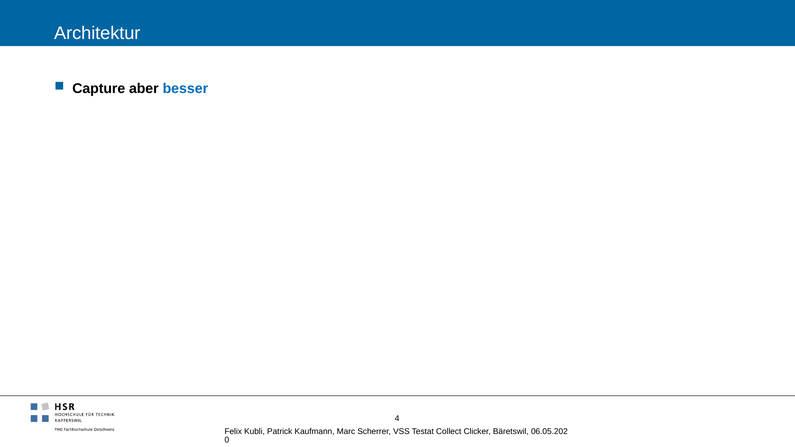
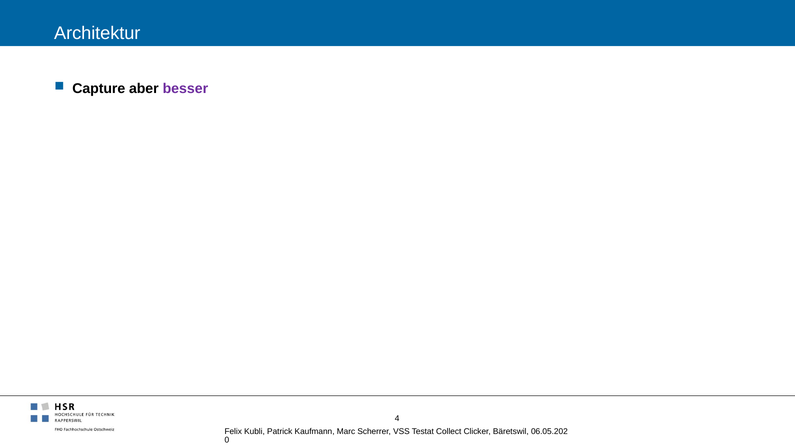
besser colour: blue -> purple
